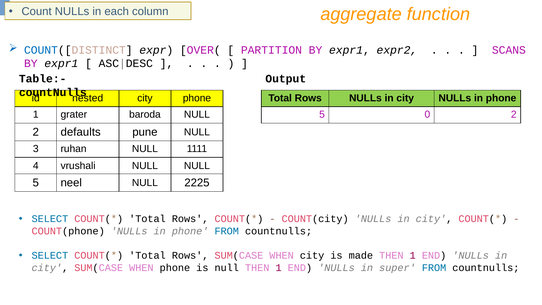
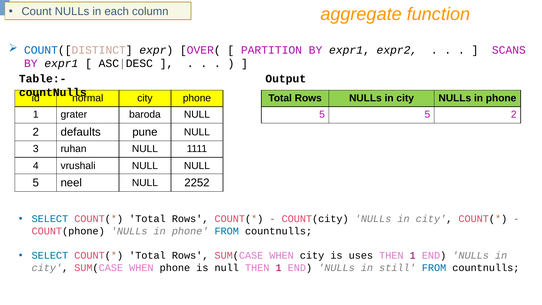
nested: nested -> normal
5 0: 0 -> 5
2225: 2225 -> 2252
made: made -> uses
super: super -> still
